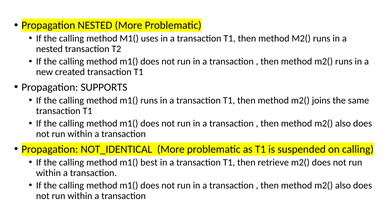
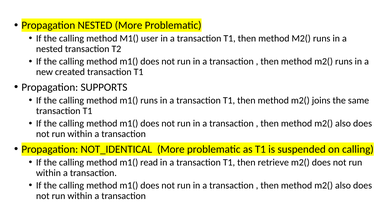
uses: uses -> user
best: best -> read
